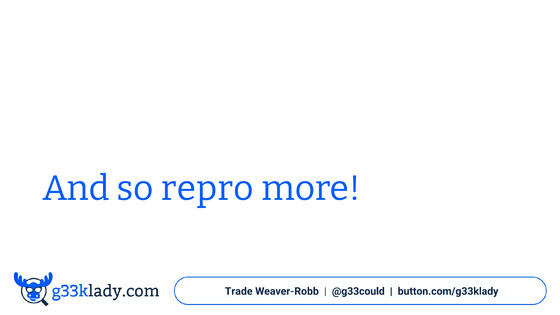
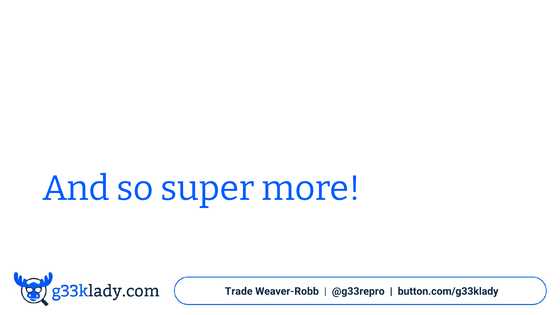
repro: repro -> super
@g33could: @g33could -> @g33repro
